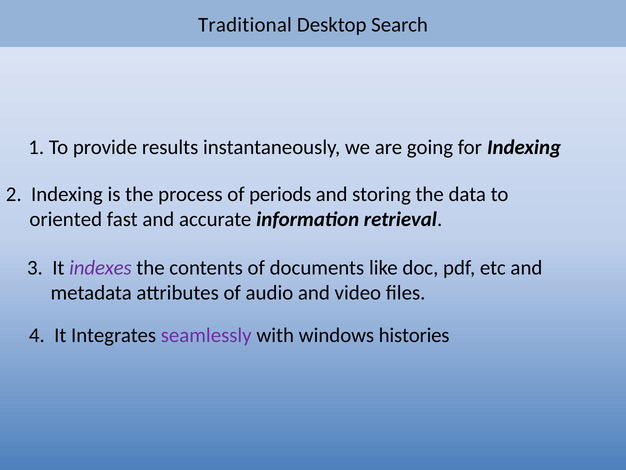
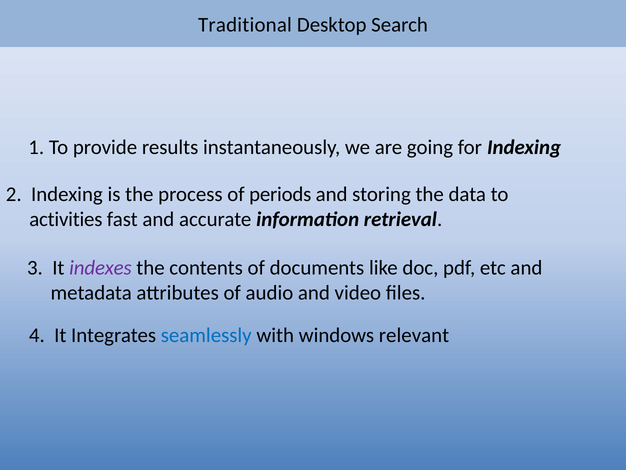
oriented: oriented -> activities
seamlessly colour: purple -> blue
histories: histories -> relevant
